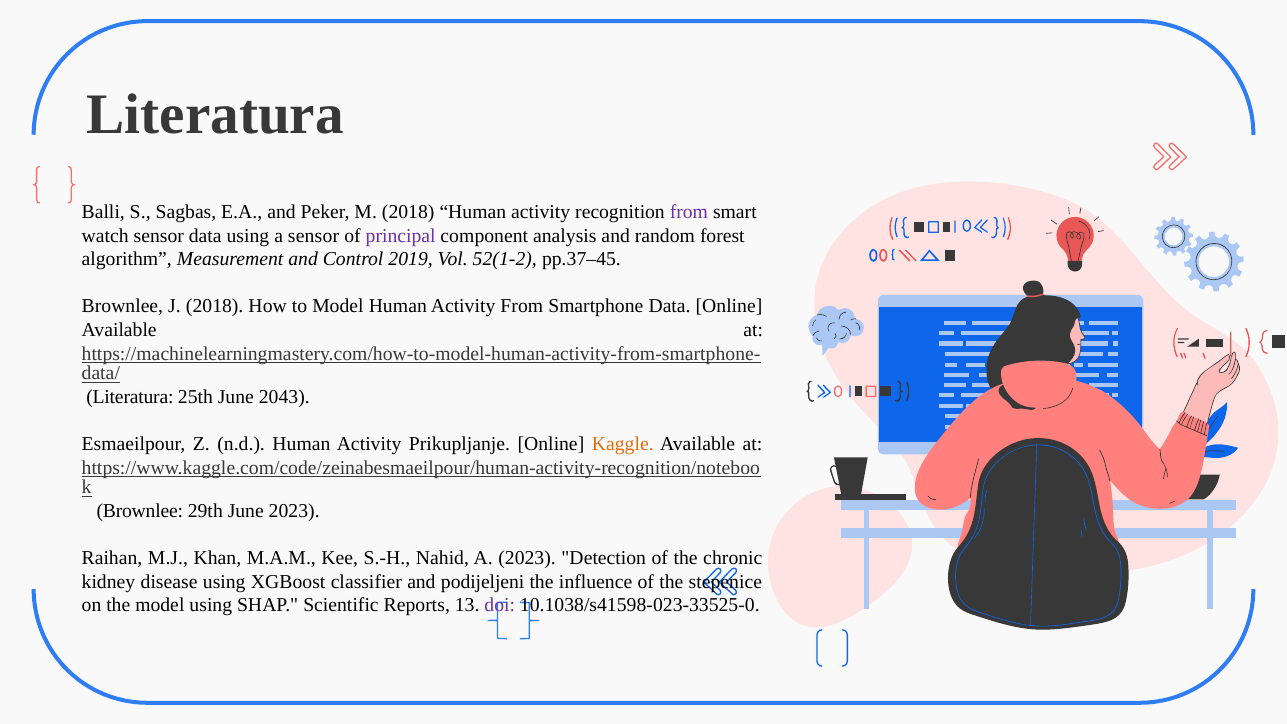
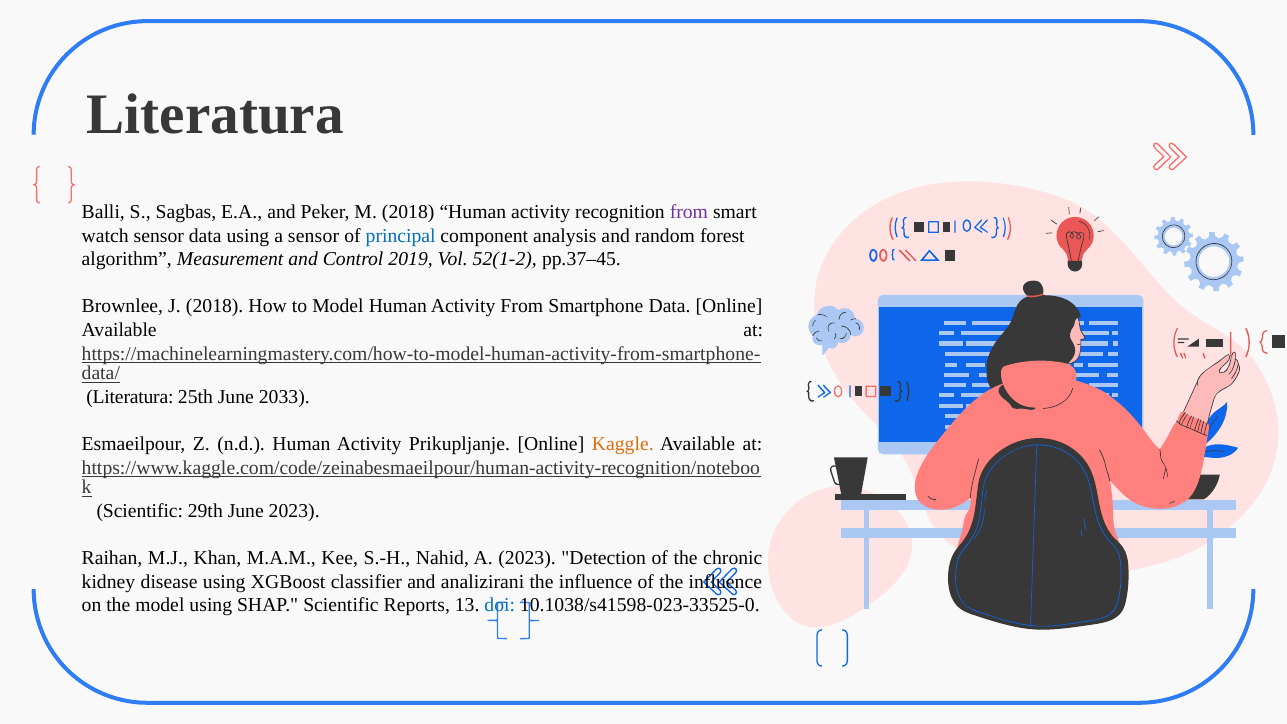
principal colour: purple -> blue
2043: 2043 -> 2033
Brownlee at (140, 511): Brownlee -> Scientific
podijeljeni: podijeljeni -> analizirani
of the stepenice: stepenice -> influence
doi colour: purple -> blue
